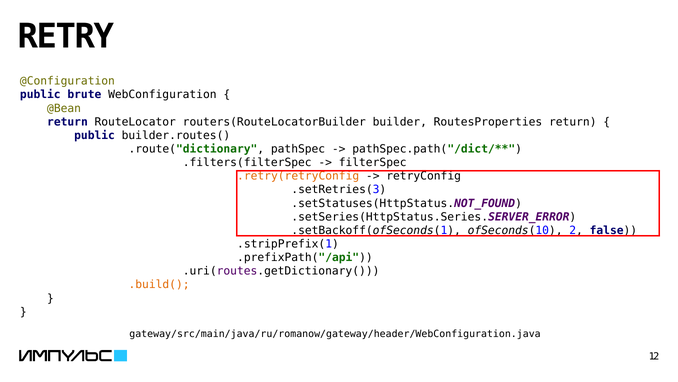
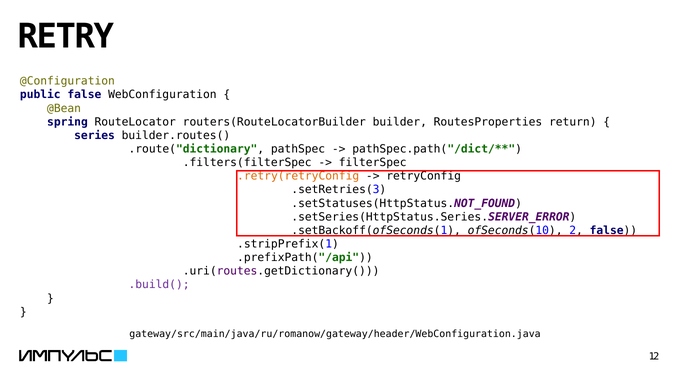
public brute: brute -> false
return at (67, 122): return -> spring
public at (95, 135): public -> series
.build( colour: orange -> purple
